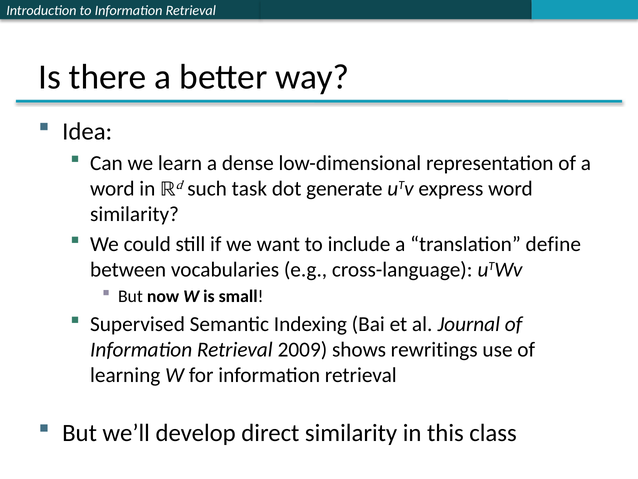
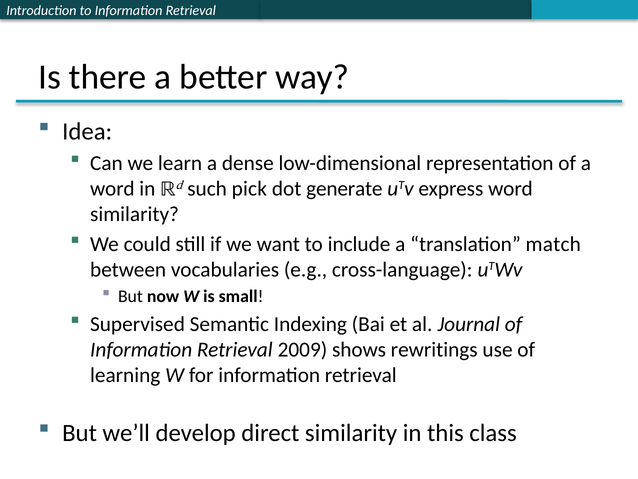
task: task -> pick
define: define -> match
